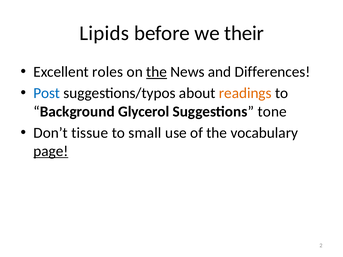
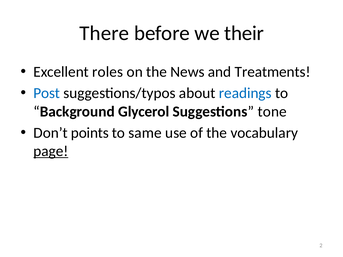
Lipids: Lipids -> There
the at (157, 72) underline: present -> none
Differences: Differences -> Treatments
readings colour: orange -> blue
tissue: tissue -> points
small: small -> same
